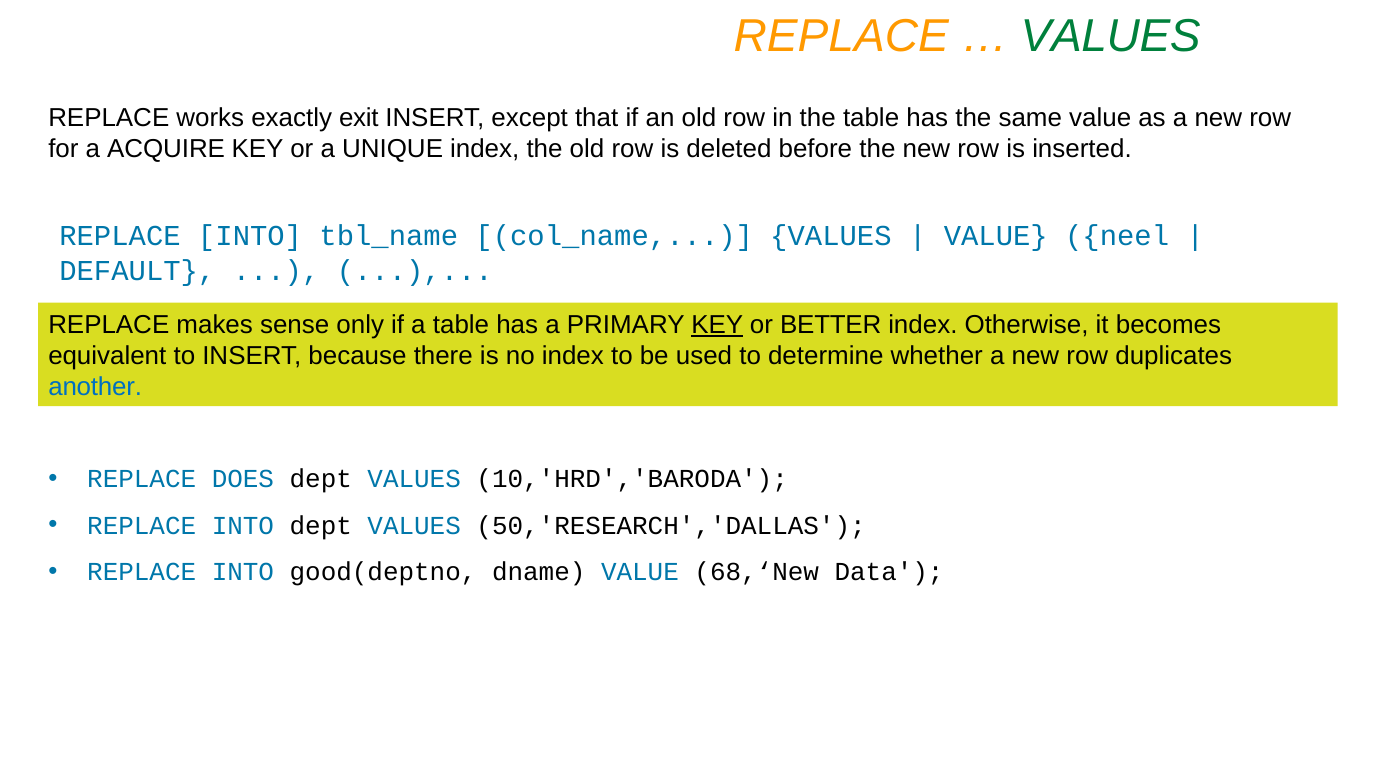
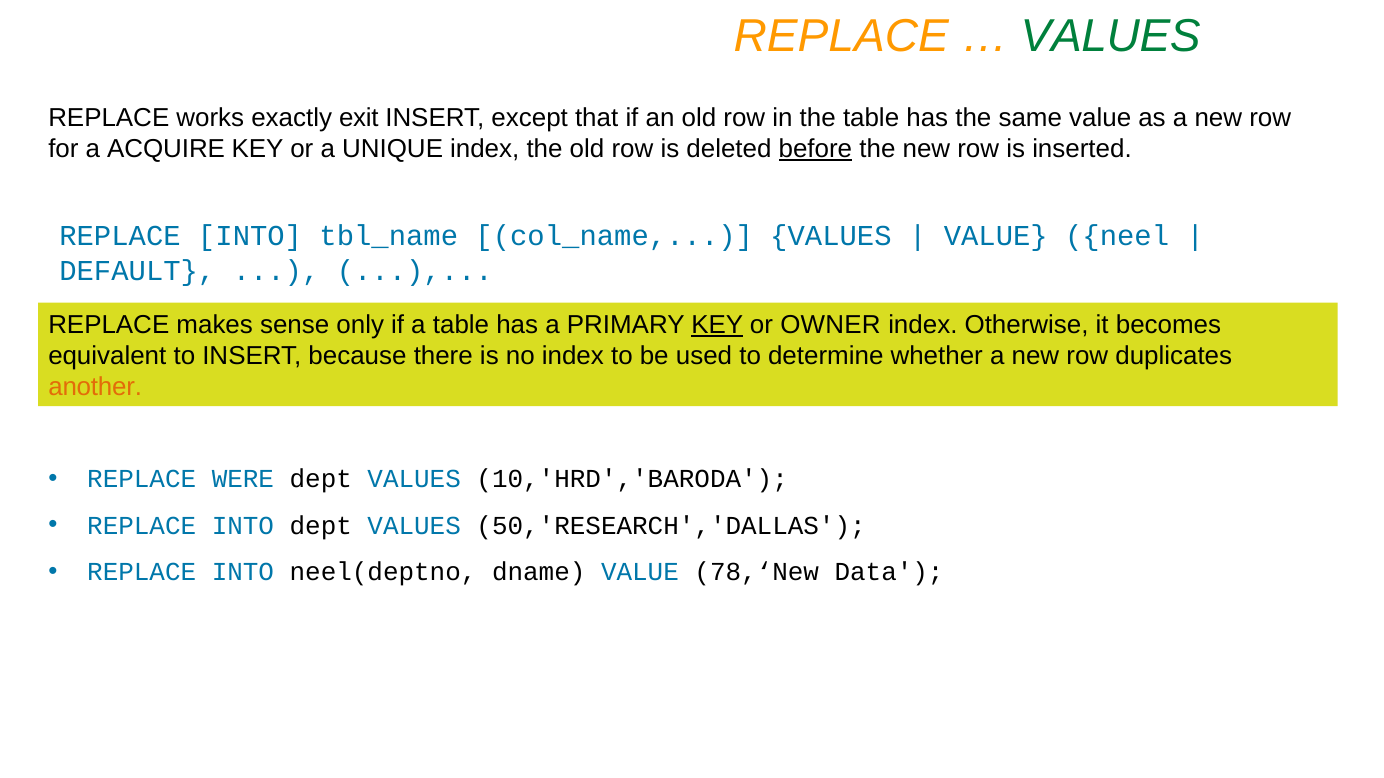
before underline: none -> present
BETTER: BETTER -> OWNER
another colour: blue -> orange
DOES: DOES -> WERE
good(deptno: good(deptno -> neel(deptno
68,‘New: 68,‘New -> 78,‘New
